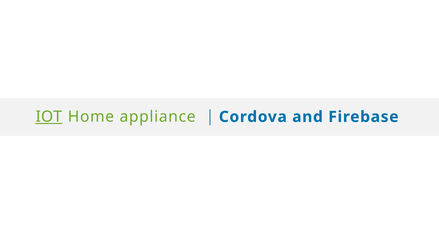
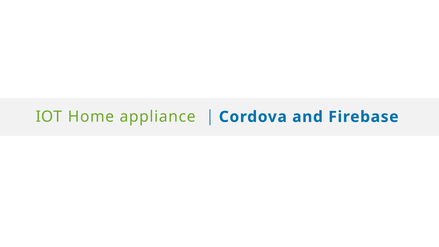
IOT underline: present -> none
